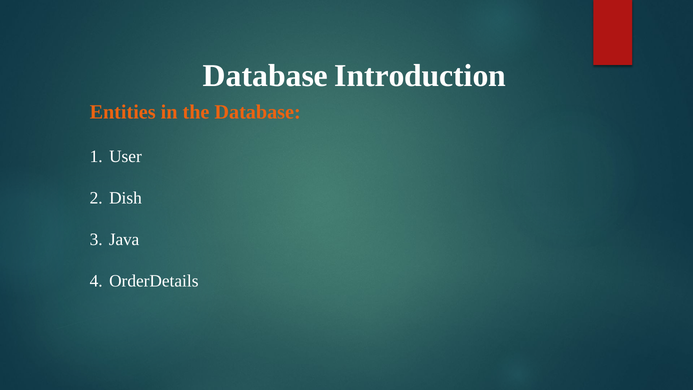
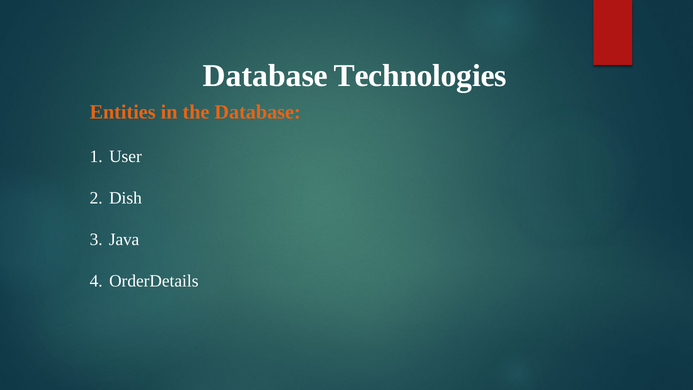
Introduction: Introduction -> Technologies
